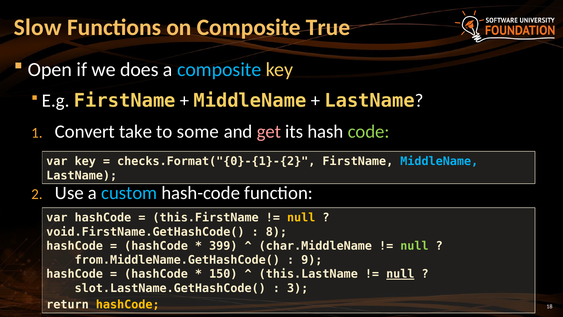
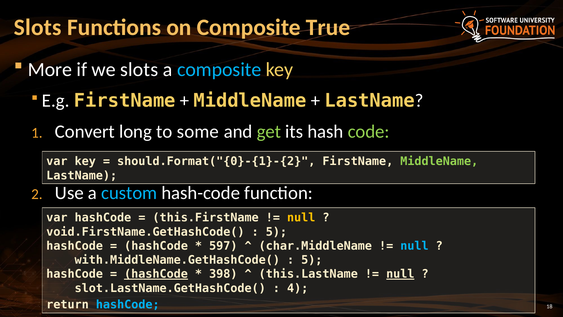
Slow at (38, 27): Slow -> Slots
Open: Open -> More
we does: does -> slots
take: take -> long
get colour: pink -> light green
checks.Format("{0}-{1}-{2: checks.Format("{0}-{1}-{2 -> should.Format("{0}-{1}-{2
MiddleName at (439, 161) colour: light blue -> light green
8 at (276, 232): 8 -> 5
399: 399 -> 597
null at (414, 246) colour: light green -> light blue
from.MiddleName.GetHashCode(: from.MiddleName.GetHashCode( -> with.MiddleName.GetHashCode(
9 at (312, 260): 9 -> 5
hashCode at (156, 274) underline: none -> present
150: 150 -> 398
3: 3 -> 4
hashCode at (128, 304) colour: yellow -> light blue
